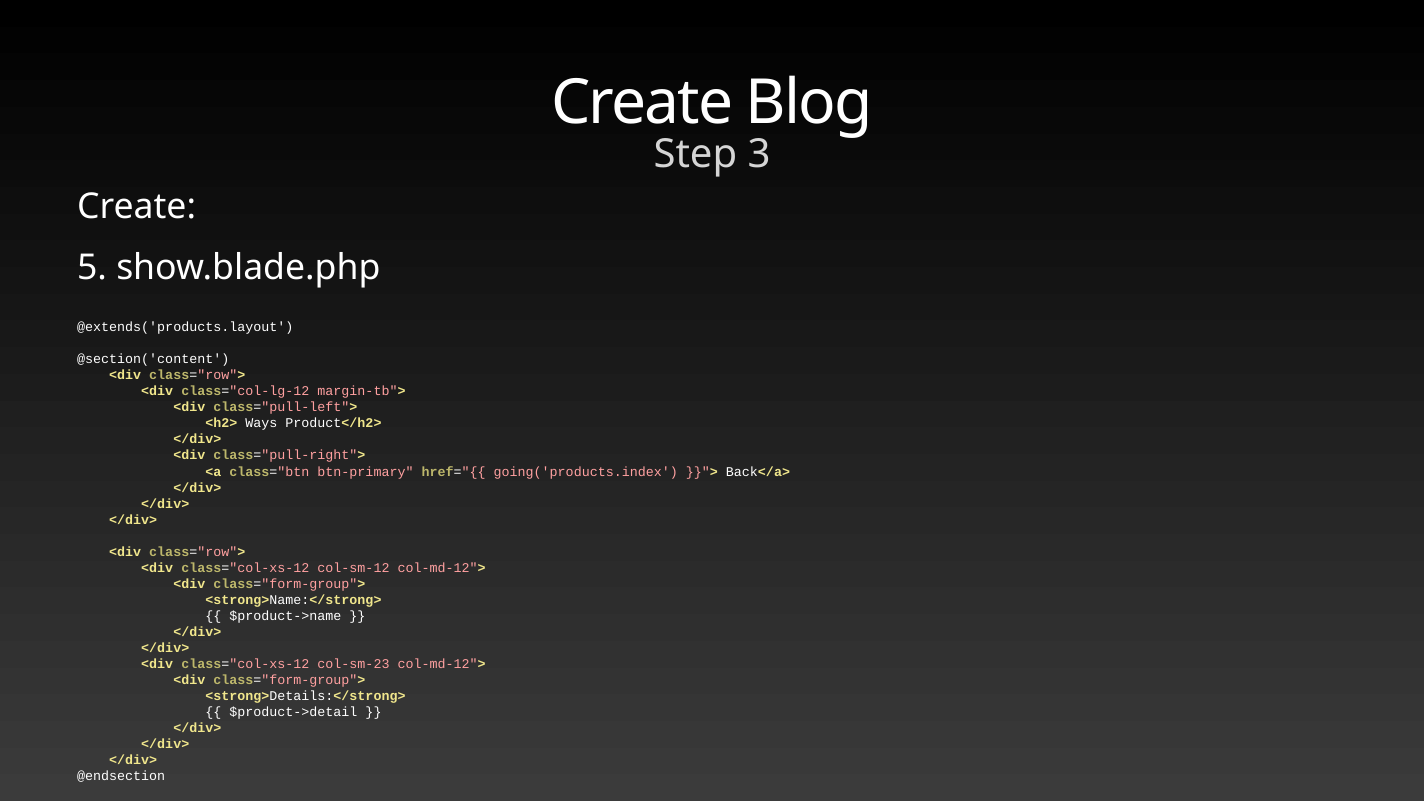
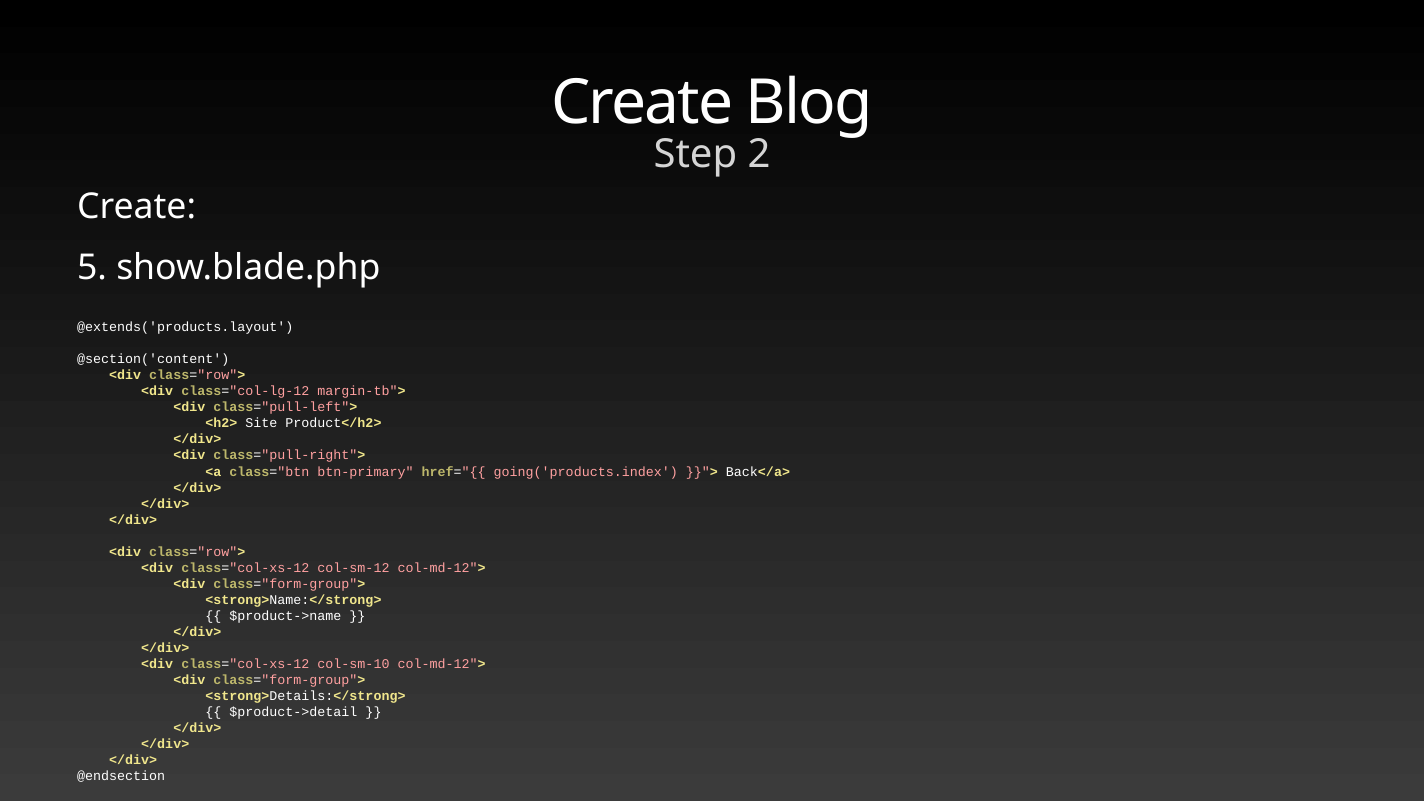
3: 3 -> 2
Ways: Ways -> Site
col-sm-23: col-sm-23 -> col-sm-10
